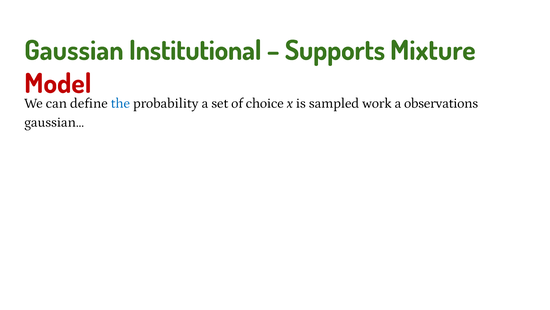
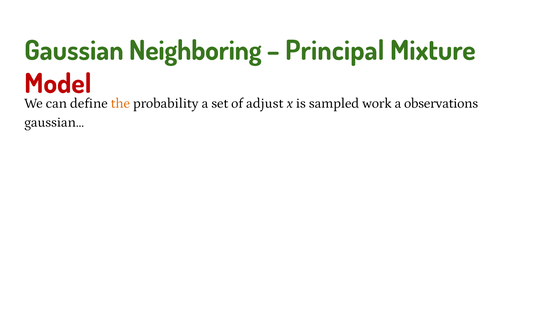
Institutional: Institutional -> Neighboring
Supports: Supports -> Principal
the colour: blue -> orange
choice: choice -> adjust
